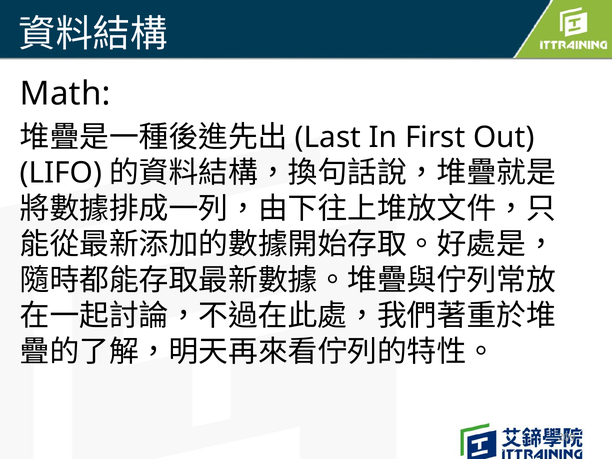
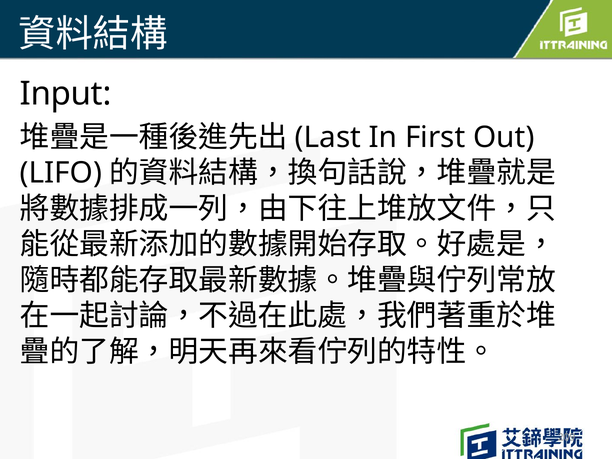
Math: Math -> Input
